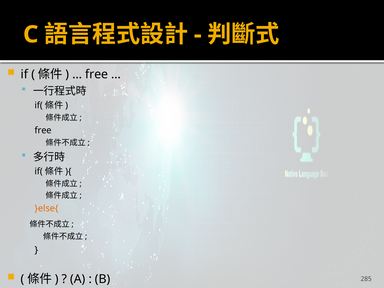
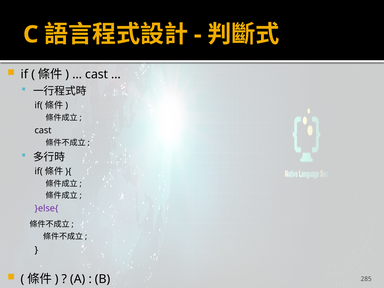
free at (97, 74): free -> cast
free at (43, 130): free -> cast
}else{ colour: orange -> purple
